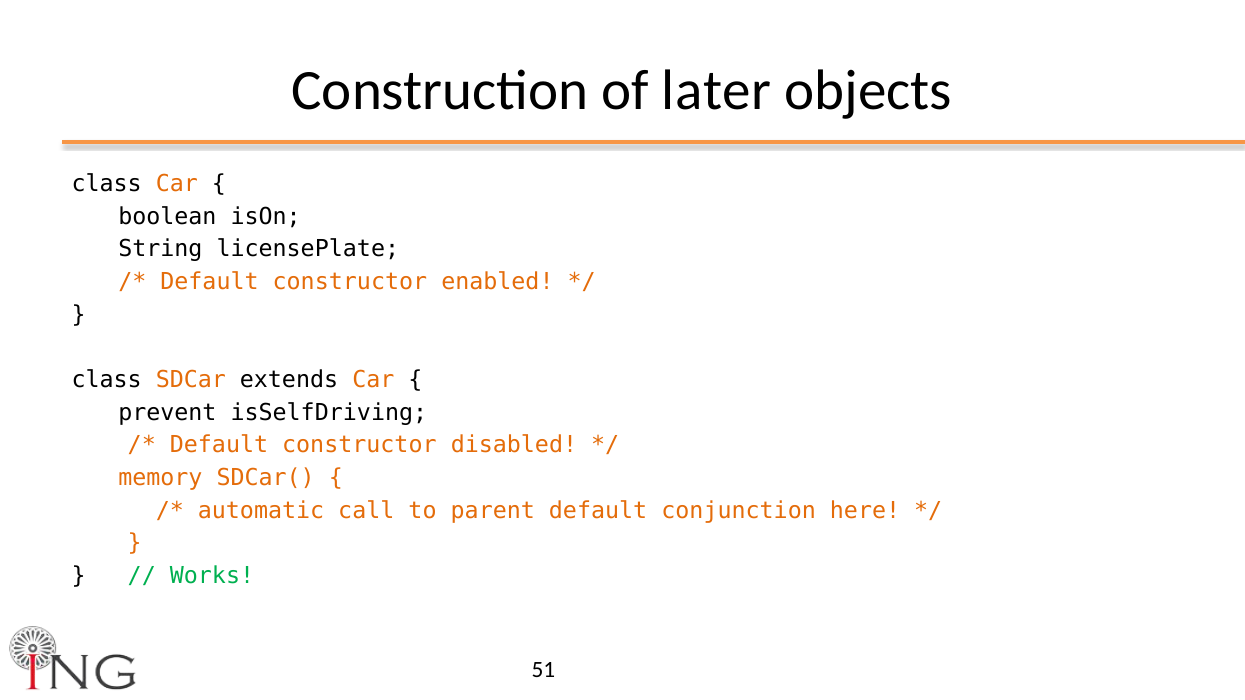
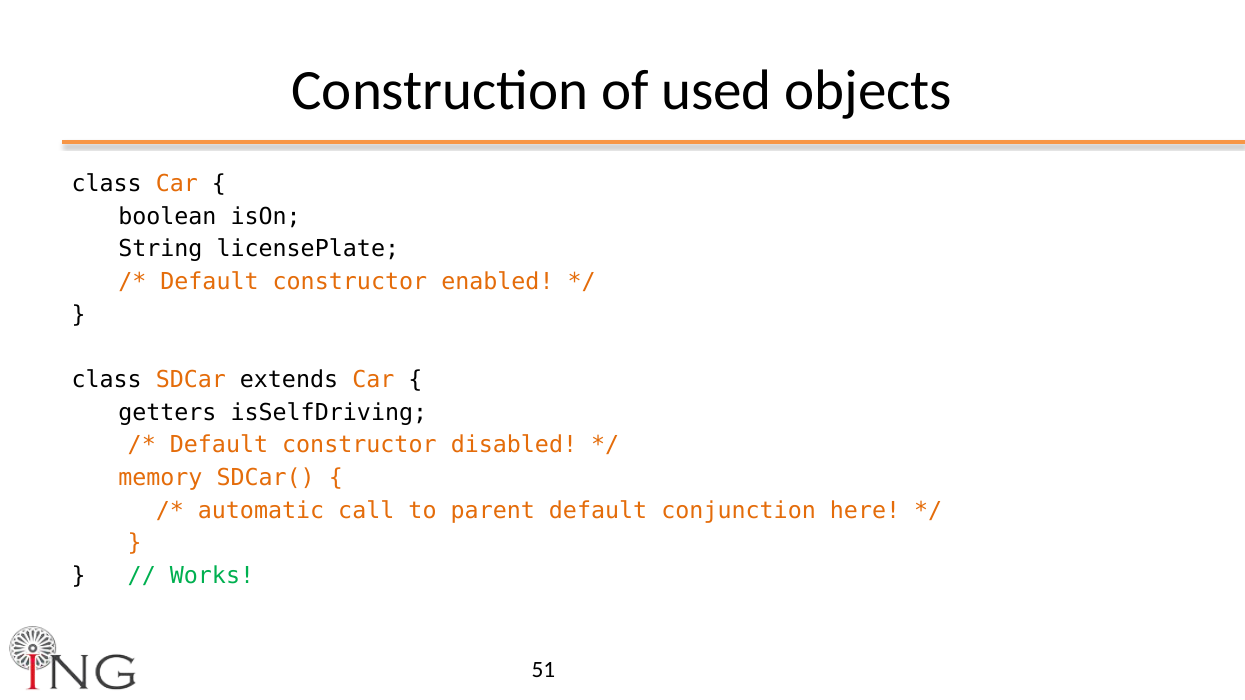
later: later -> used
prevent: prevent -> getters
